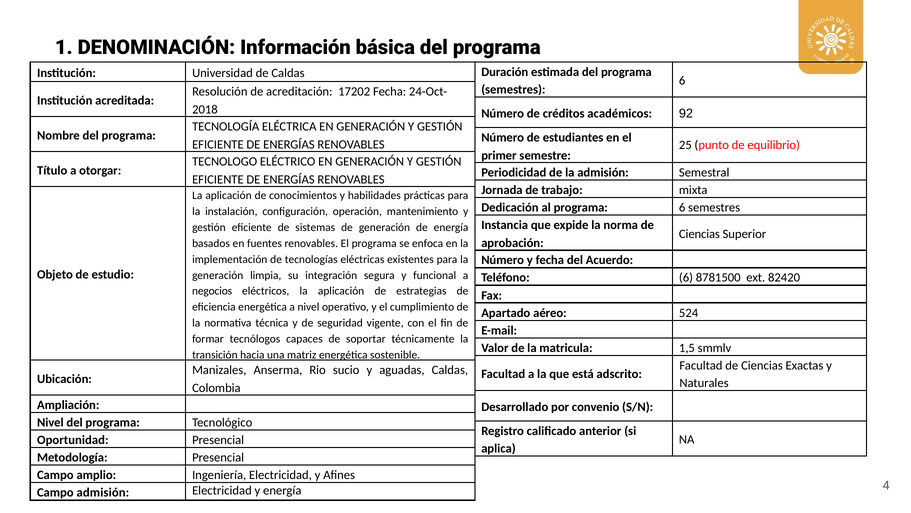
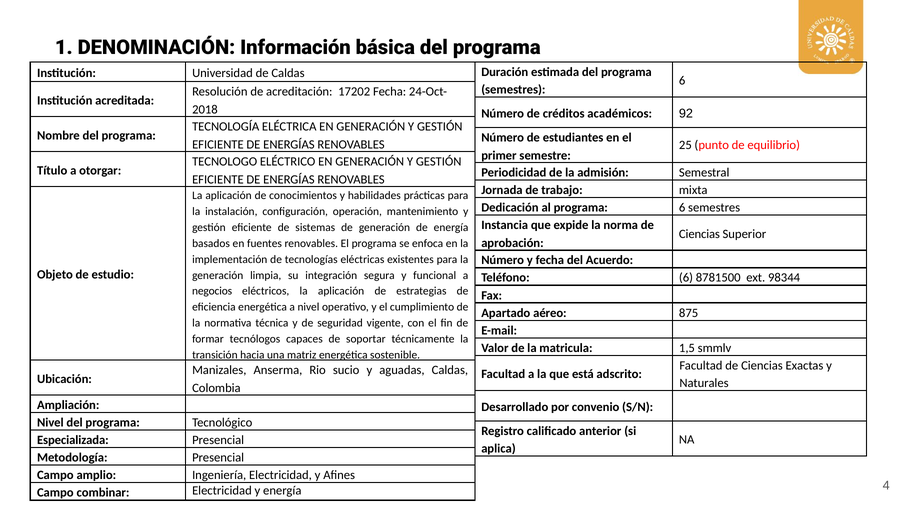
82420: 82420 -> 98344
524: 524 -> 875
Oportunidad: Oportunidad -> Especializada
Campo admisión: admisión -> combinar
